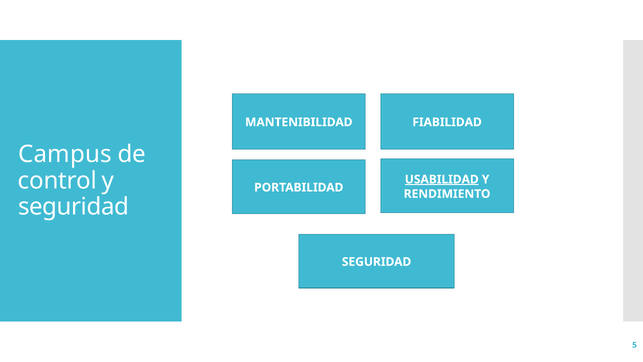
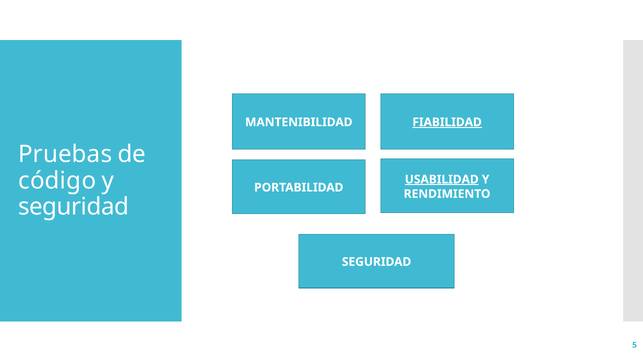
FIABILIDAD underline: none -> present
Campus: Campus -> Pruebas
control: control -> código
